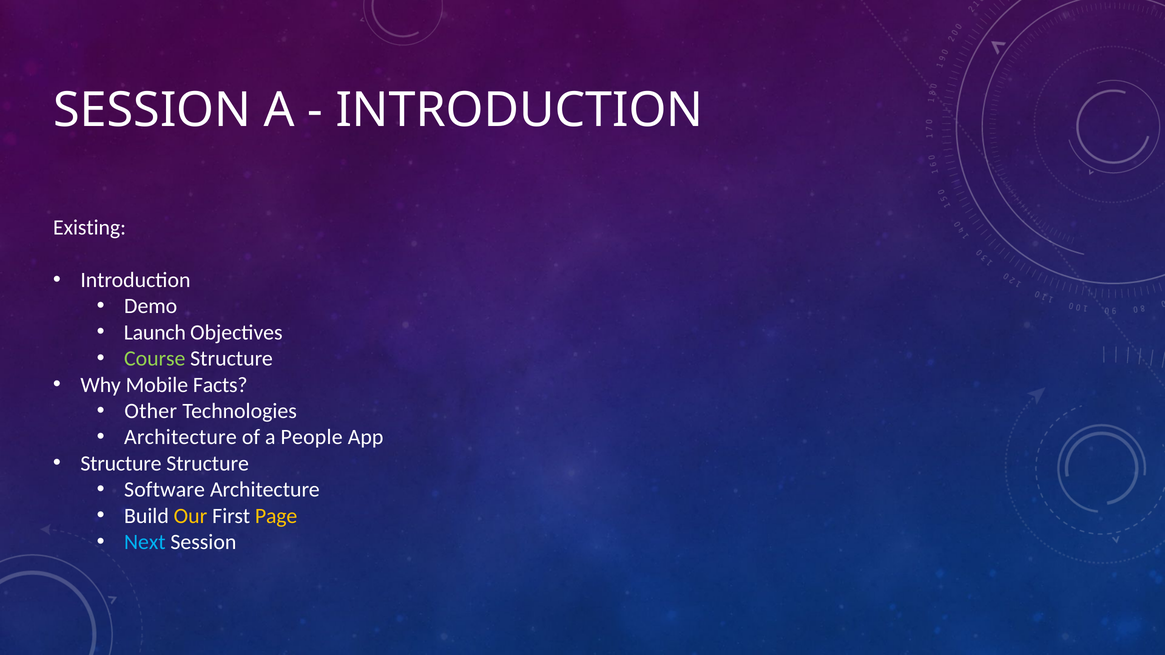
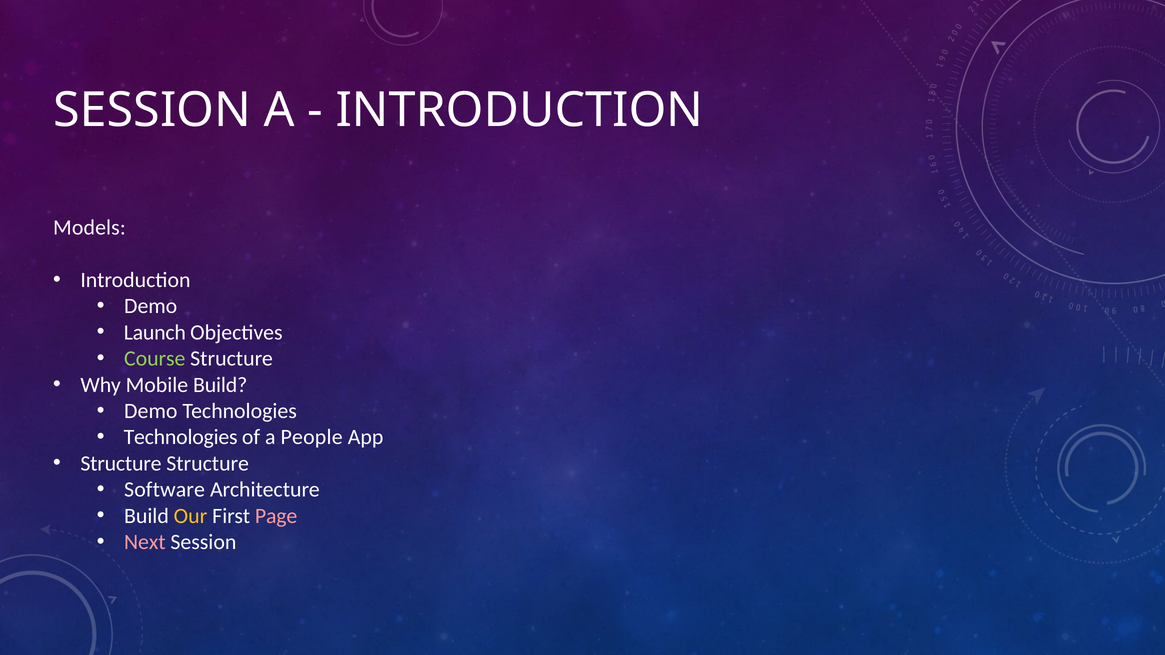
Existing: Existing -> Models
Mobile Facts: Facts -> Build
Other at (151, 411): Other -> Demo
Architecture at (180, 437): Architecture -> Technologies
Page colour: yellow -> pink
Next colour: light blue -> pink
